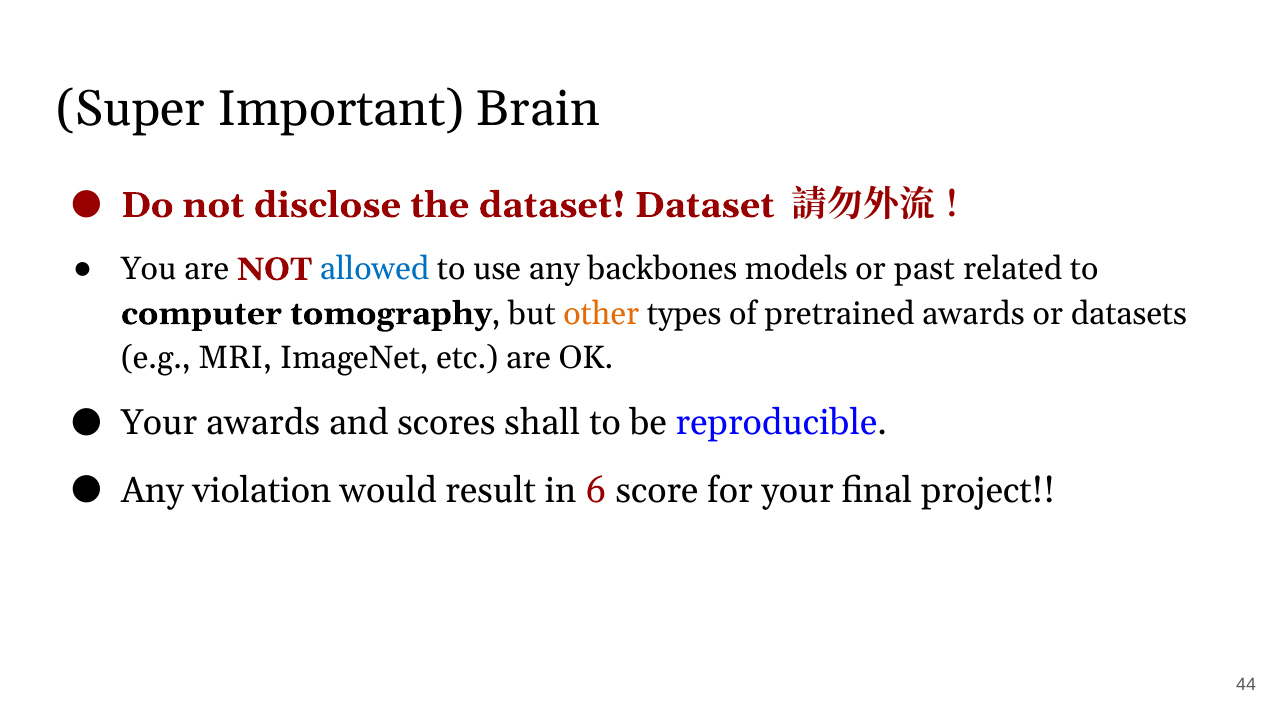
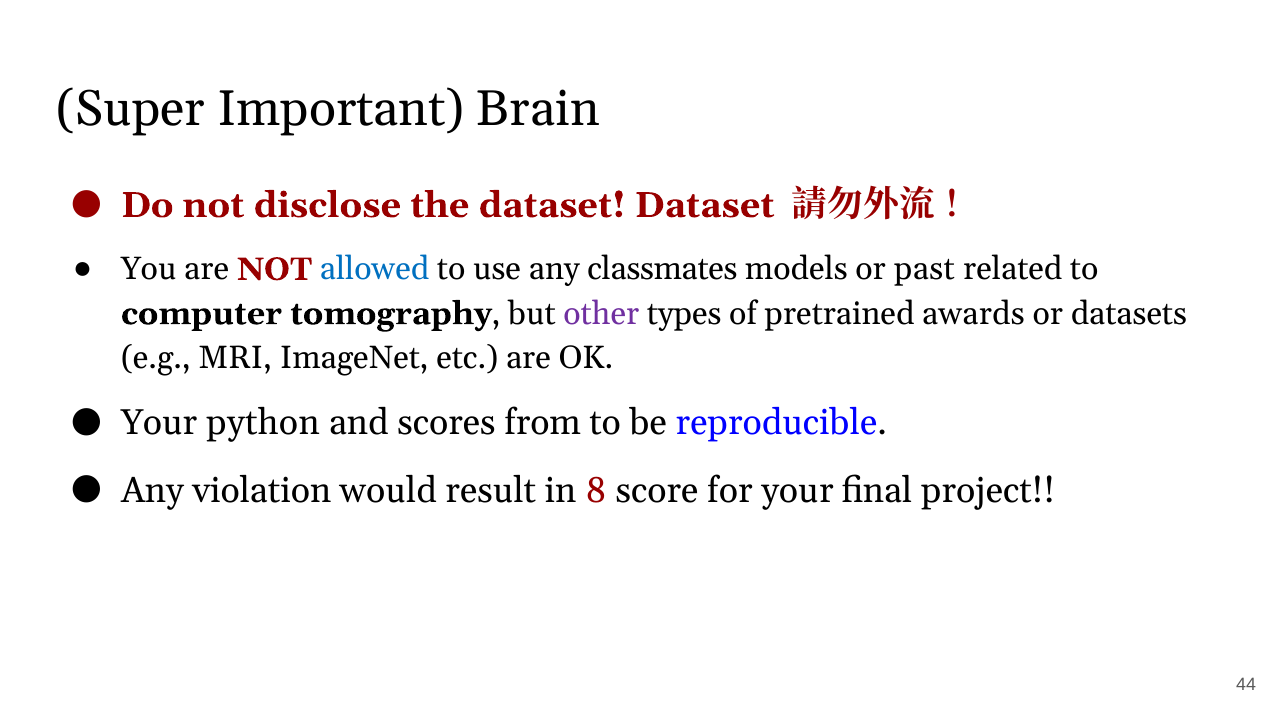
backbones: backbones -> classmates
other colour: orange -> purple
Your awards: awards -> python
shall: shall -> from
6: 6 -> 8
